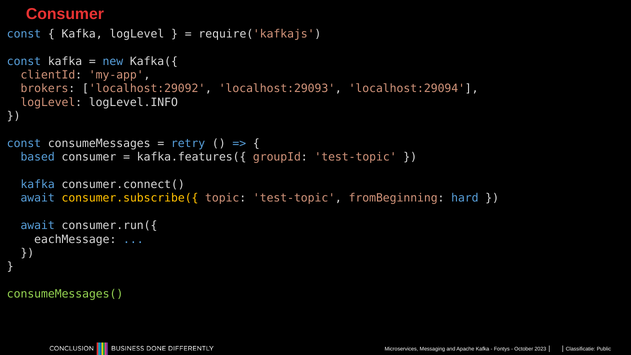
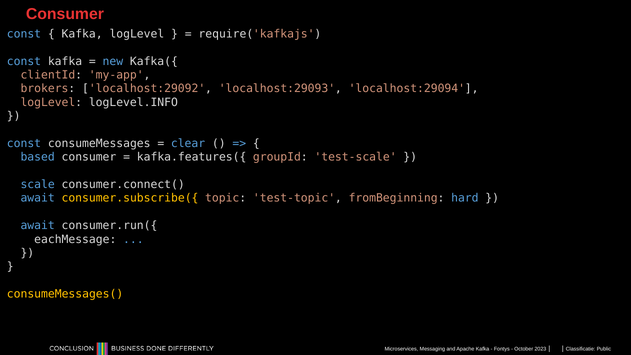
retry: retry -> clear
groupId test-topic: test-topic -> test-scale
kafka at (38, 184): kafka -> scale
consumeMessages( colour: light green -> yellow
